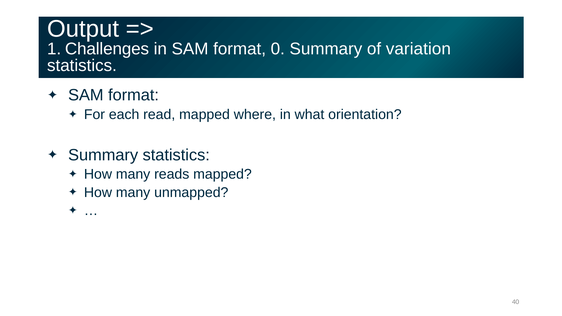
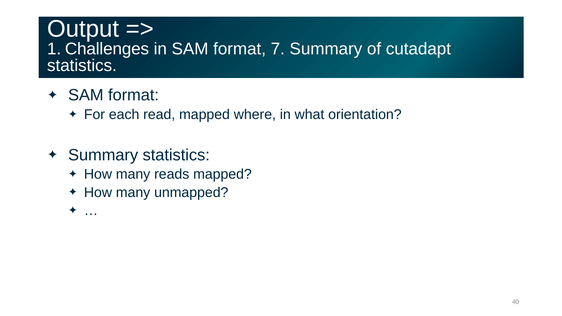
0: 0 -> 7
variation: variation -> cutadapt
